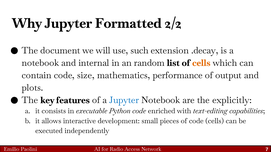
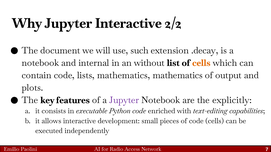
Jupyter Formatted: Formatted -> Interactive
random: random -> without
size: size -> lists
mathematics performance: performance -> mathematics
Jupyter at (124, 100) colour: blue -> purple
